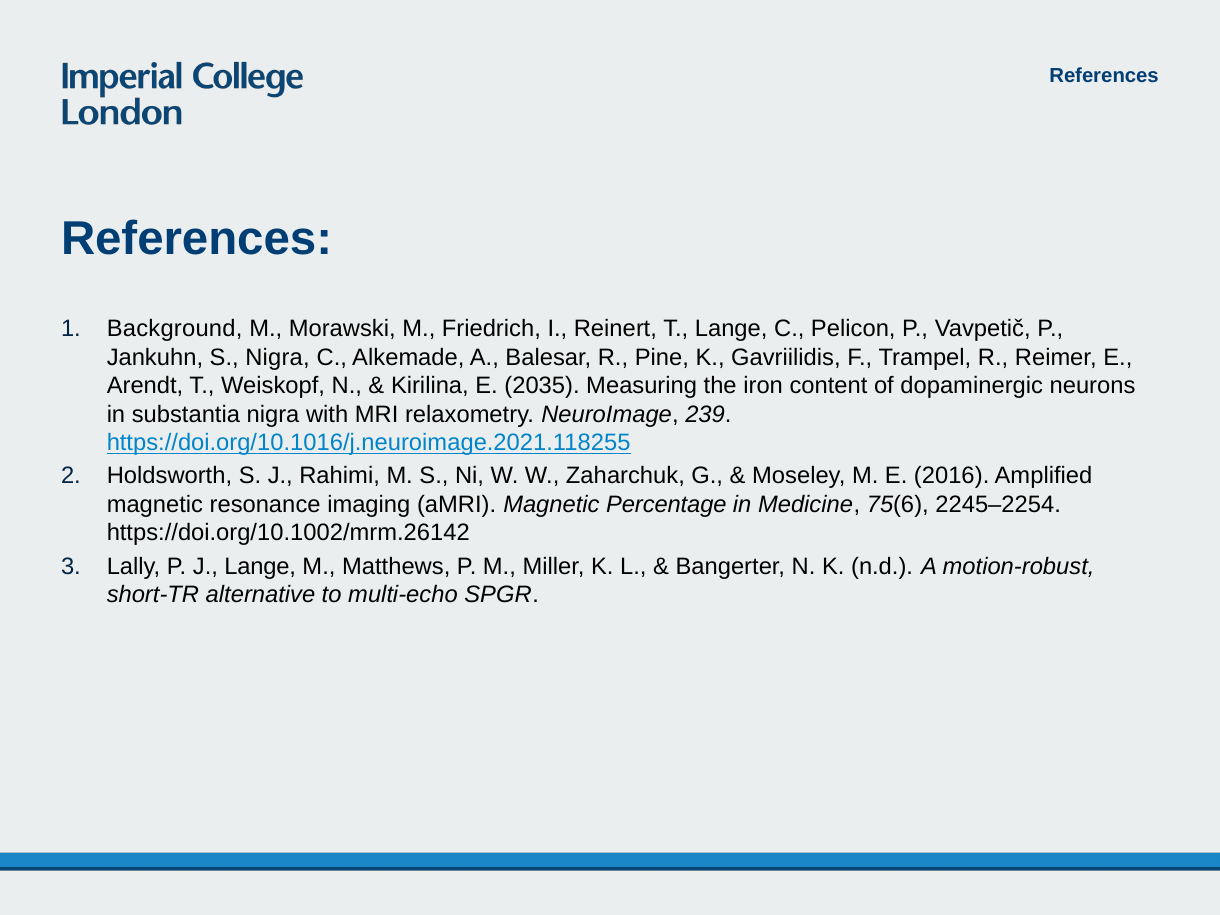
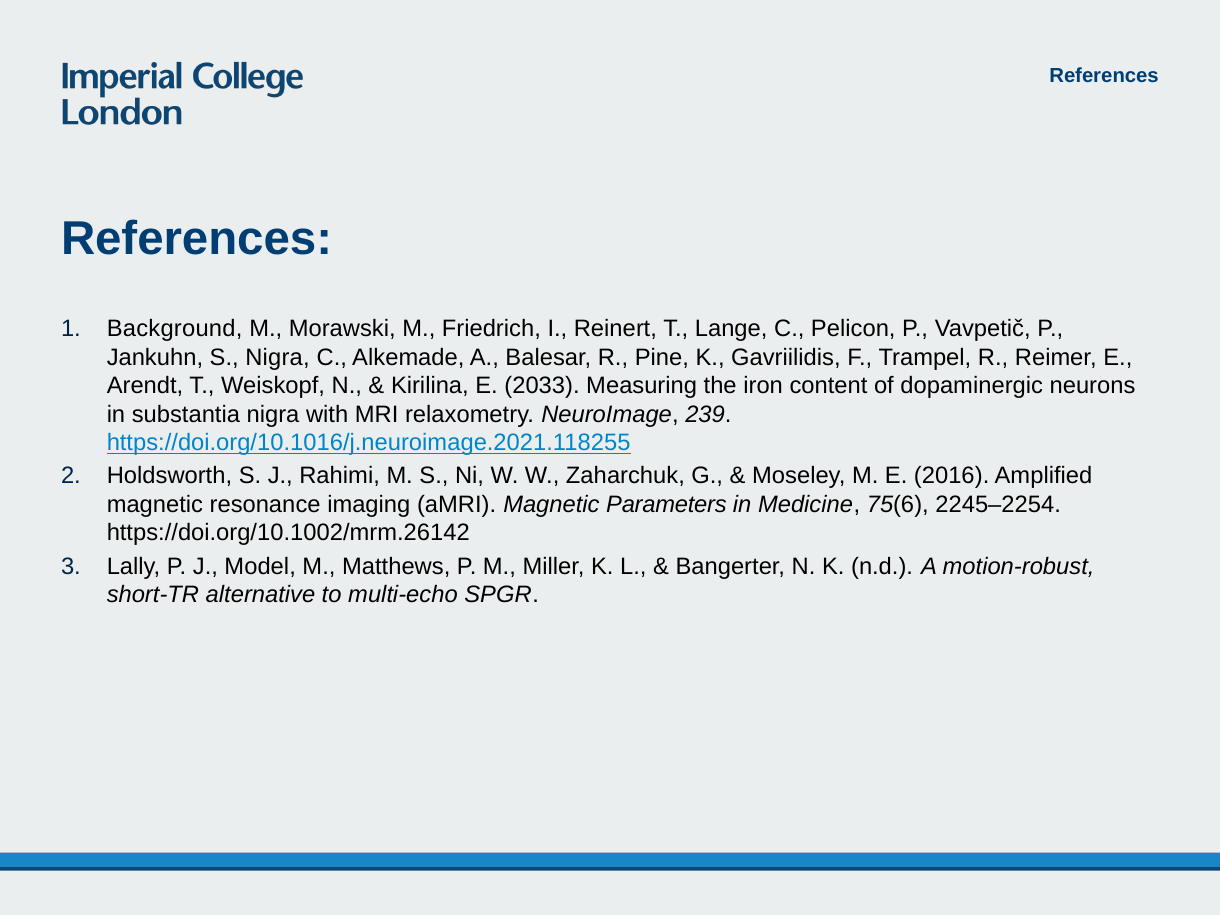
2035: 2035 -> 2033
Percentage: Percentage -> Parameters
J Lange: Lange -> Model
